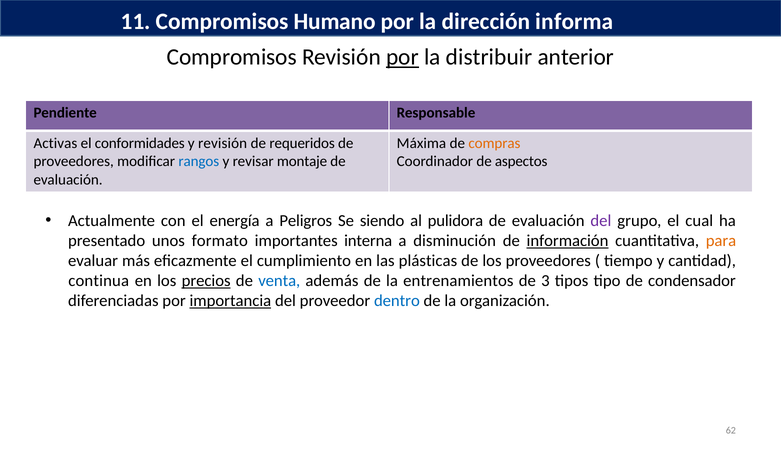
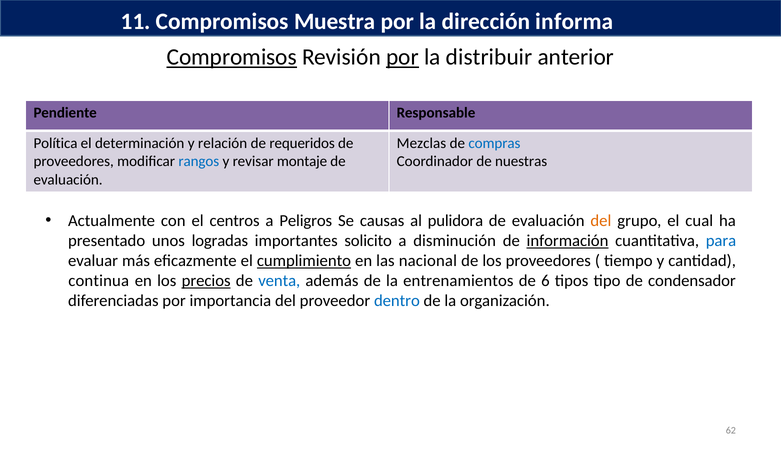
Humano: Humano -> Muestra
Compromisos at (232, 57) underline: none -> present
Activas: Activas -> Política
conformidades: conformidades -> determinación
y revisión: revisión -> relación
Máxima: Máxima -> Mezclas
compras colour: orange -> blue
aspectos: aspectos -> nuestras
energía: energía -> centros
siendo: siendo -> causas
del at (601, 221) colour: purple -> orange
formato: formato -> logradas
interna: interna -> solicito
para colour: orange -> blue
cumplimiento underline: none -> present
plásticas: plásticas -> nacional
3: 3 -> 6
importancia underline: present -> none
